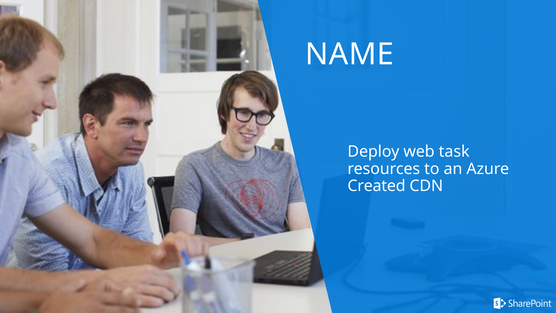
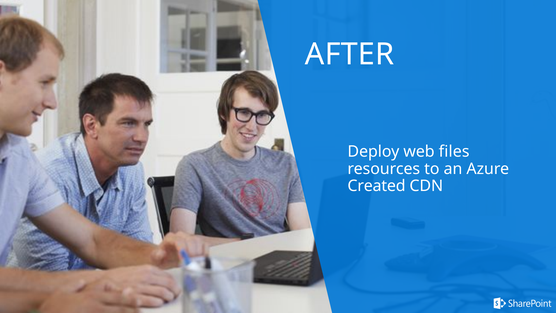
NAME: NAME -> AFTER
task: task -> files
